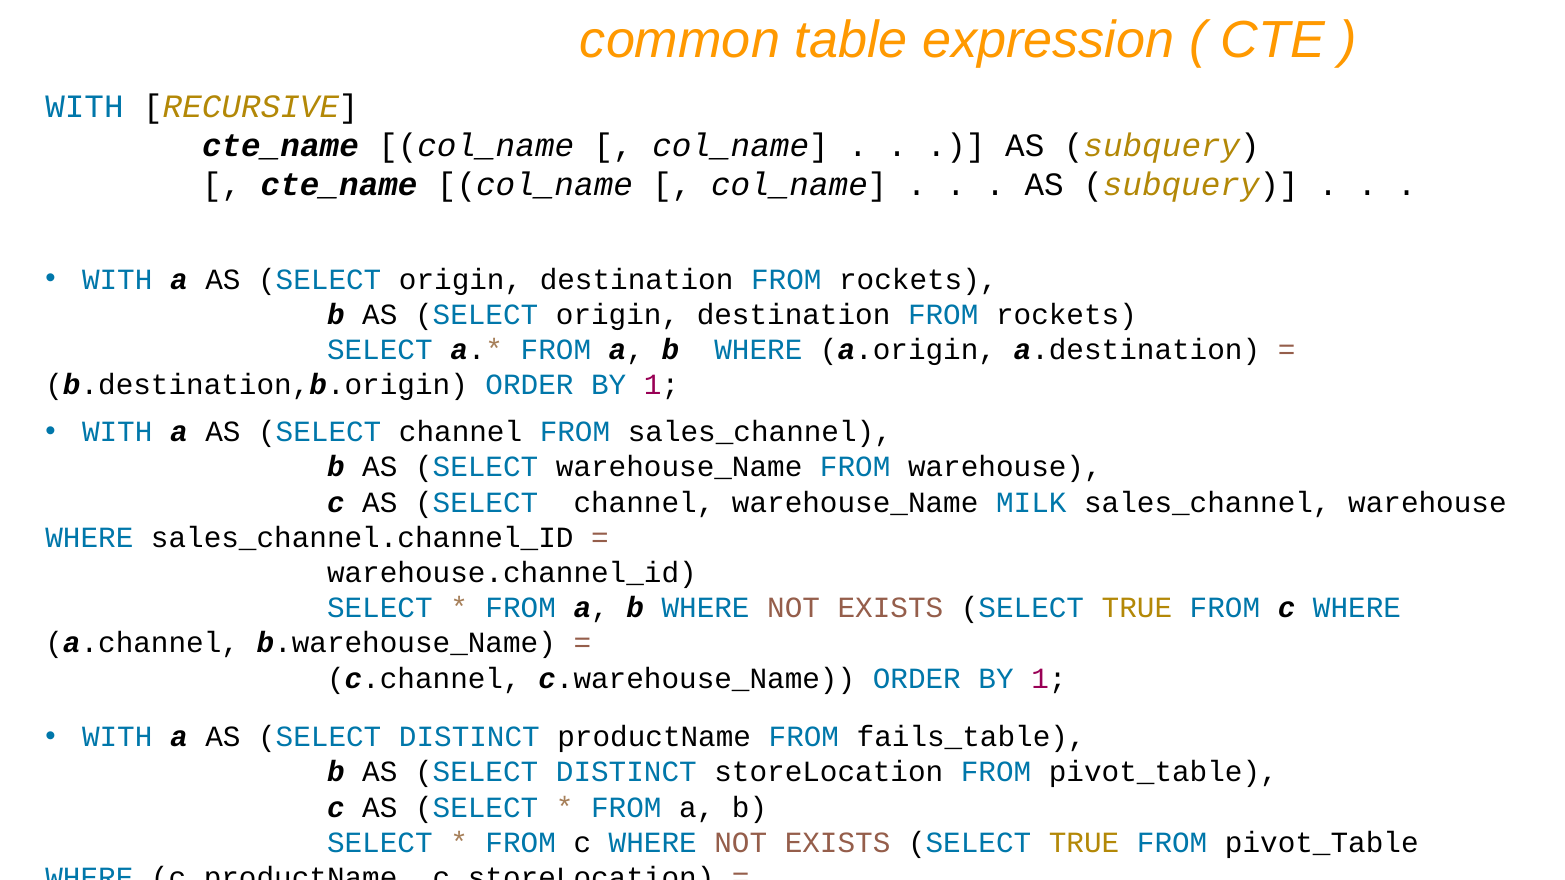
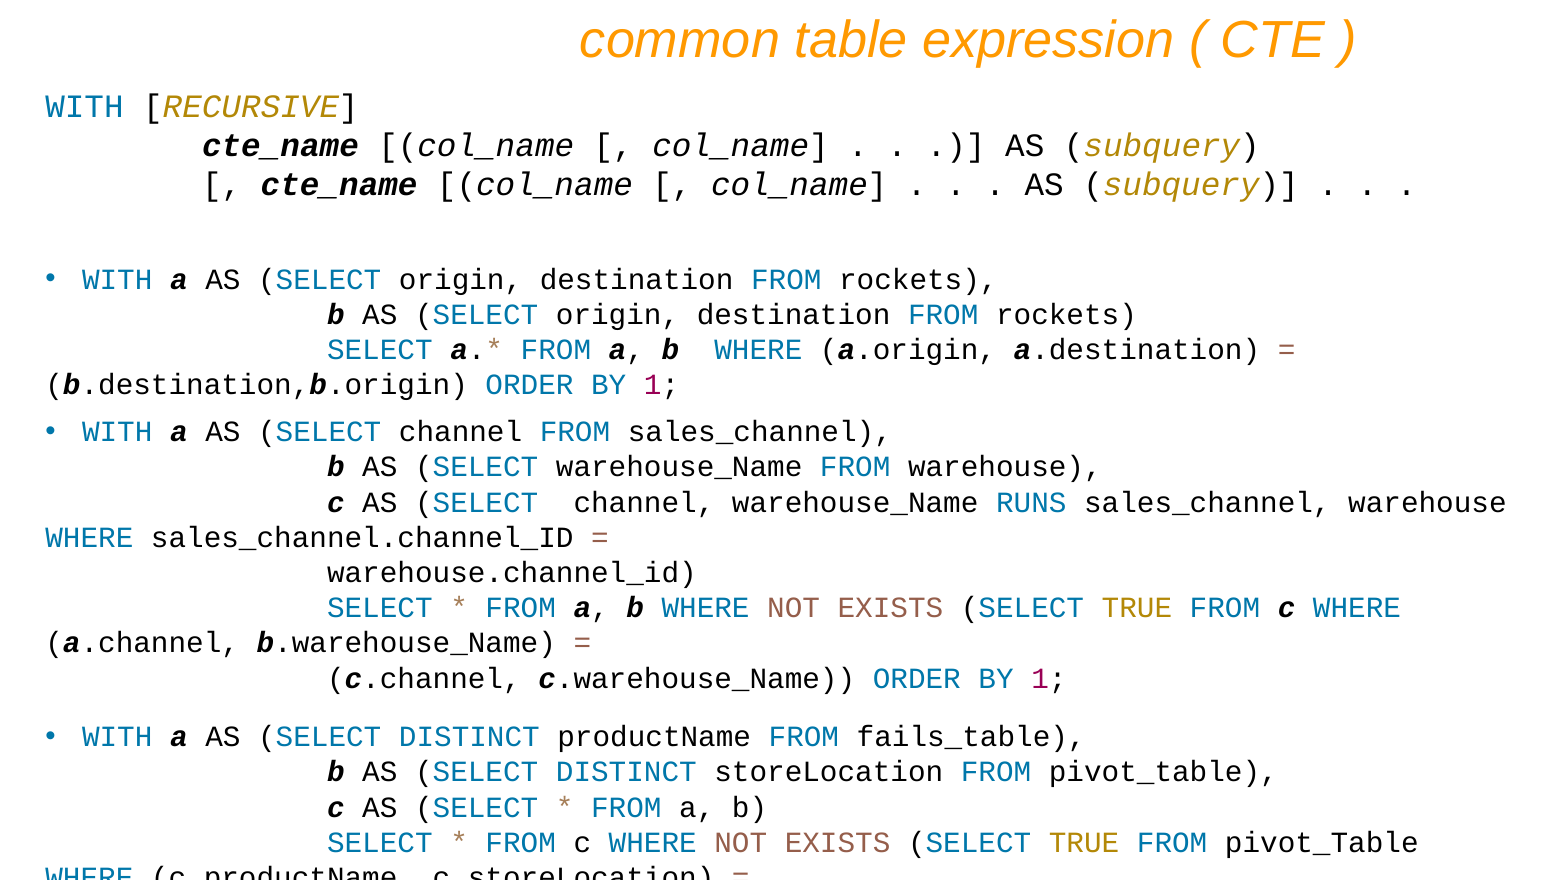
MILK: MILK -> RUNS
